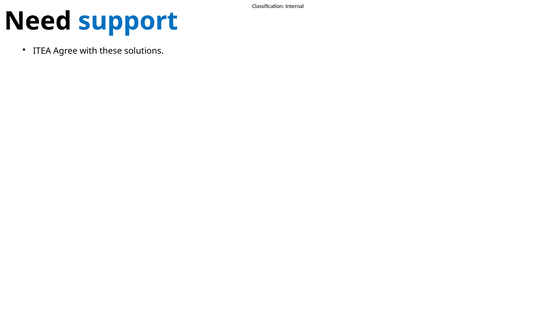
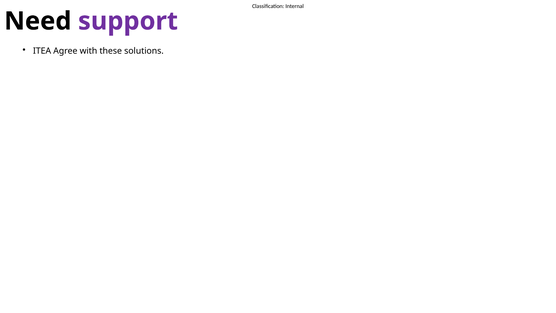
support colour: blue -> purple
